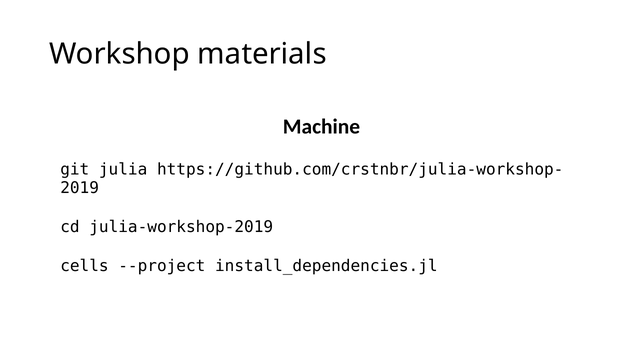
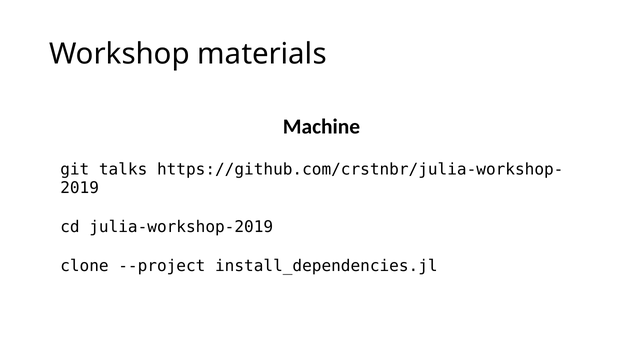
julia: julia -> talks
cells: cells -> clone
